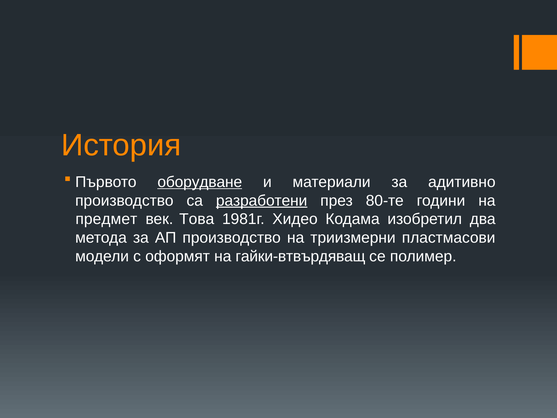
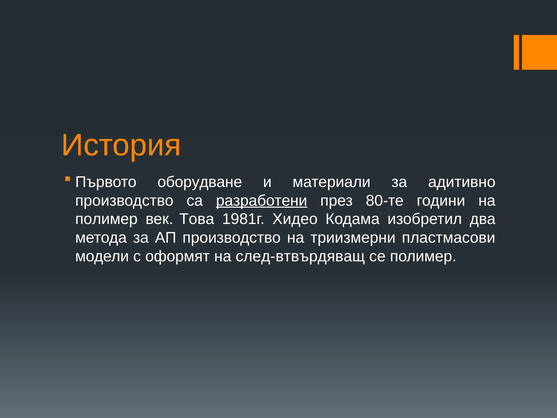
оборудване underline: present -> none
предмет at (106, 219): предмет -> полимер
гайки-втвърдяващ: гайки-втвърдяващ -> след-втвърдяващ
